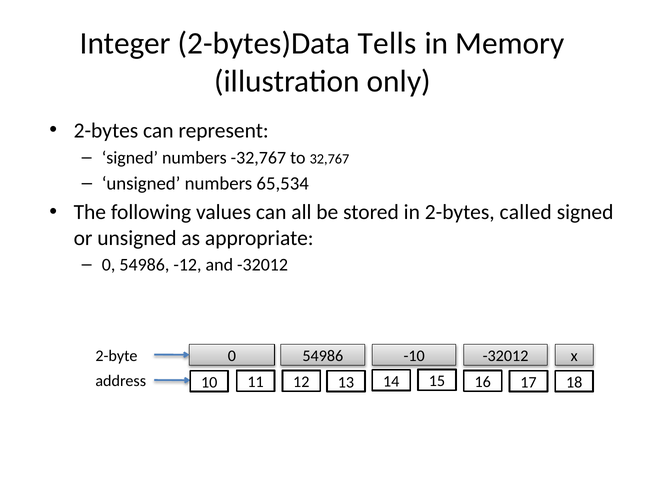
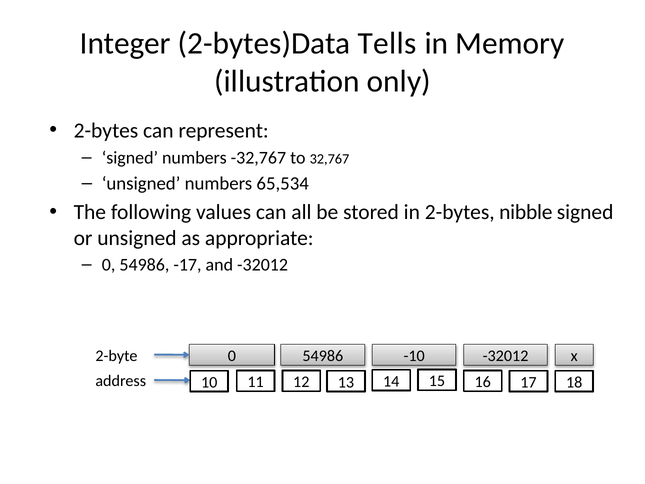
called: called -> nibble
-12: -12 -> -17
